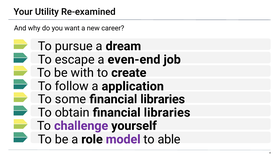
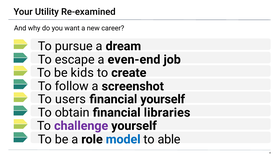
with: with -> kids
application: application -> screenshot
some: some -> users
libraries at (163, 99): libraries -> yourself
model colour: purple -> blue
